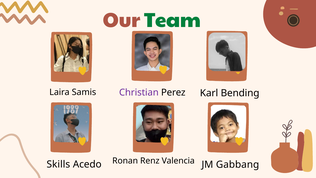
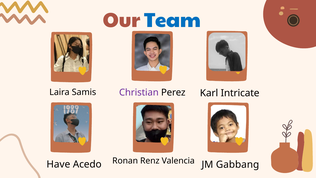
Team colour: green -> blue
Bending: Bending -> Intricate
Skills: Skills -> Have
